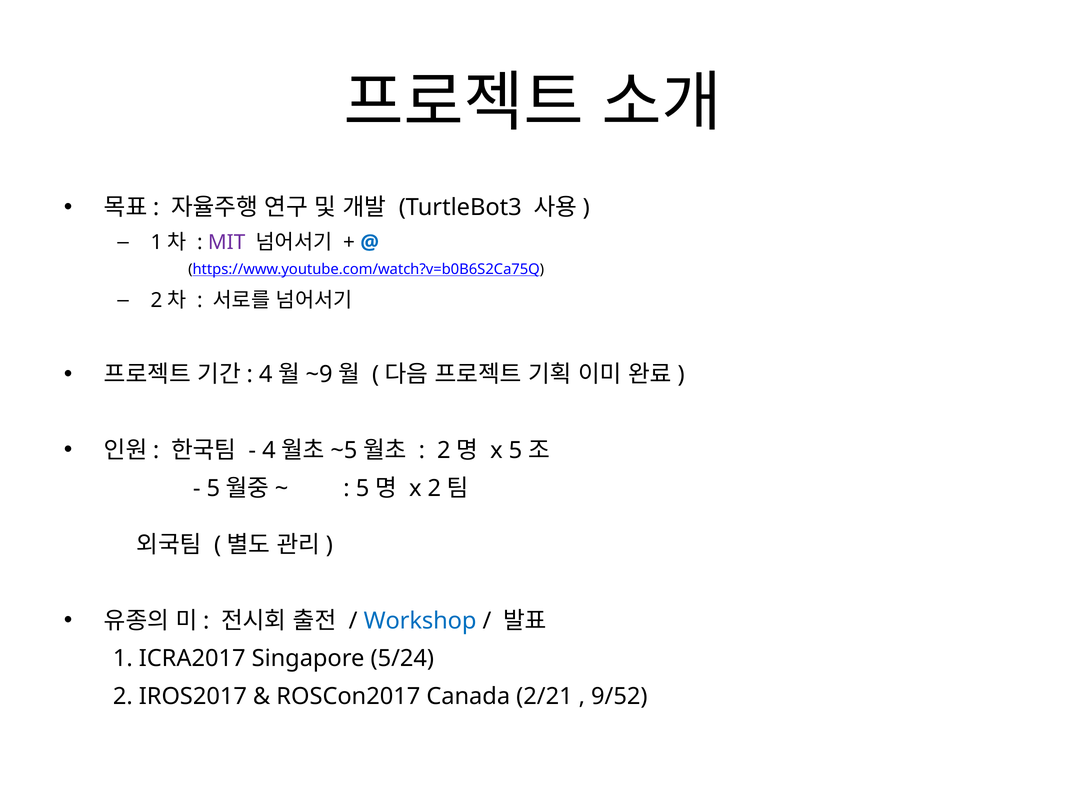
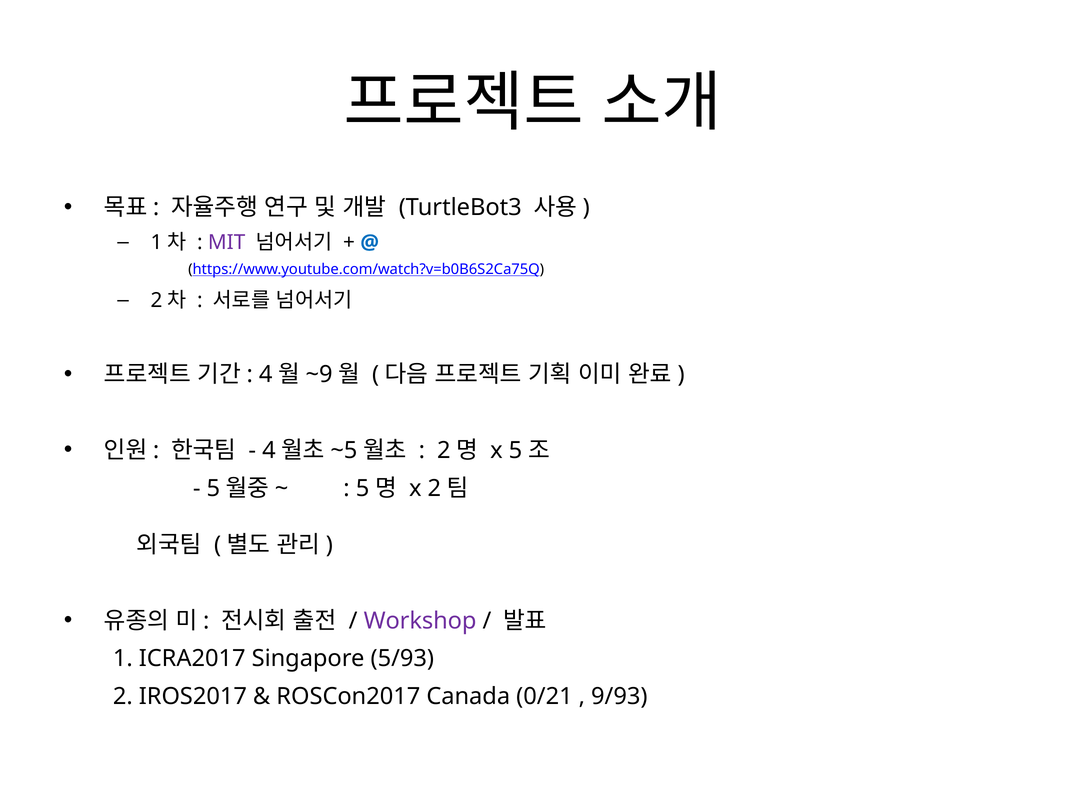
Workshop colour: blue -> purple
5/24: 5/24 -> 5/93
2/21: 2/21 -> 0/21
9/52: 9/52 -> 9/93
